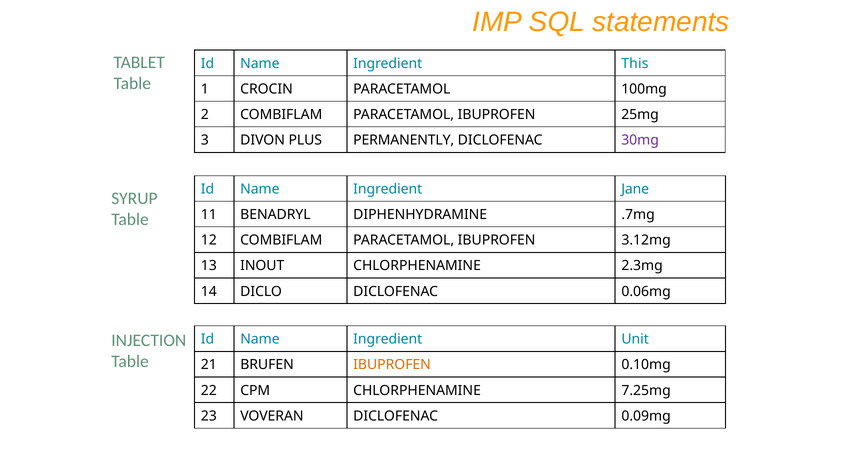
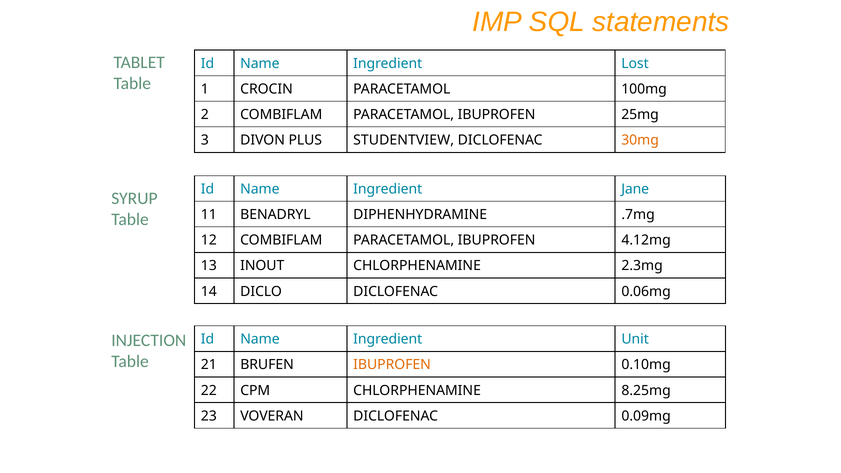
This: This -> Lost
PERMANENTLY: PERMANENTLY -> STUDENTVIEW
30mg colour: purple -> orange
3.12mg: 3.12mg -> 4.12mg
7.25mg: 7.25mg -> 8.25mg
